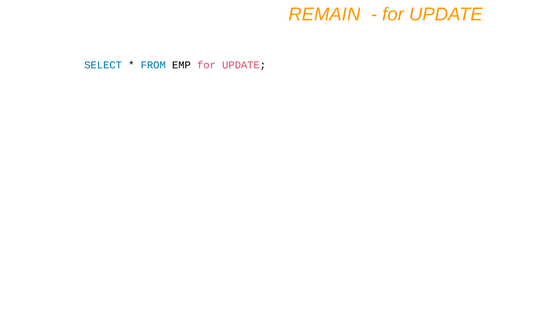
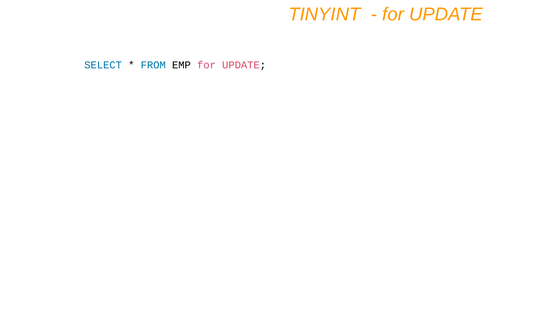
REMAIN: REMAIN -> TINYINT
